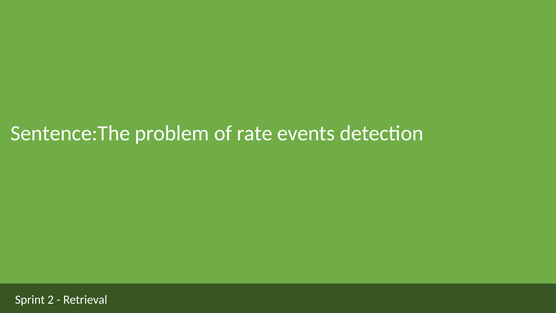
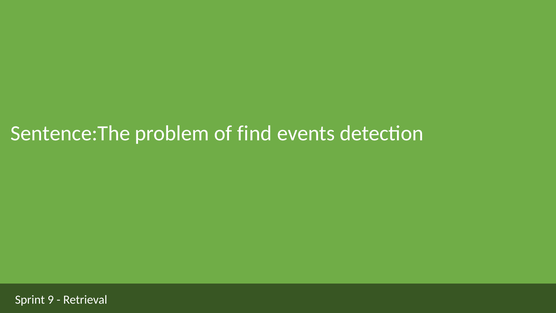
rate: rate -> find
2: 2 -> 9
